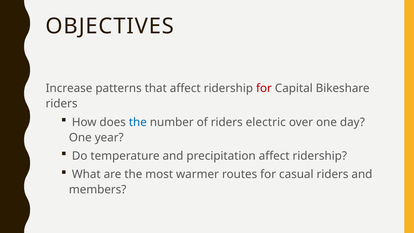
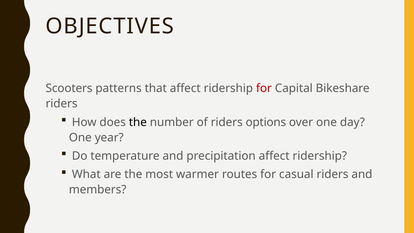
Increase: Increase -> Scooters
the at (138, 122) colour: blue -> black
electric: electric -> options
